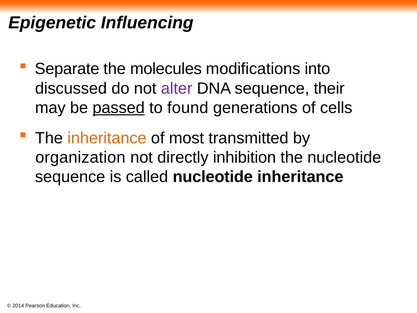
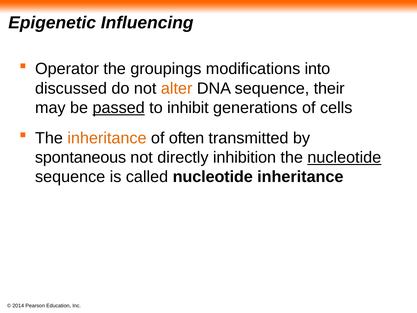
Separate: Separate -> Operator
molecules: molecules -> groupings
alter colour: purple -> orange
found: found -> inhibit
most: most -> often
organization: organization -> spontaneous
nucleotide at (344, 157) underline: none -> present
